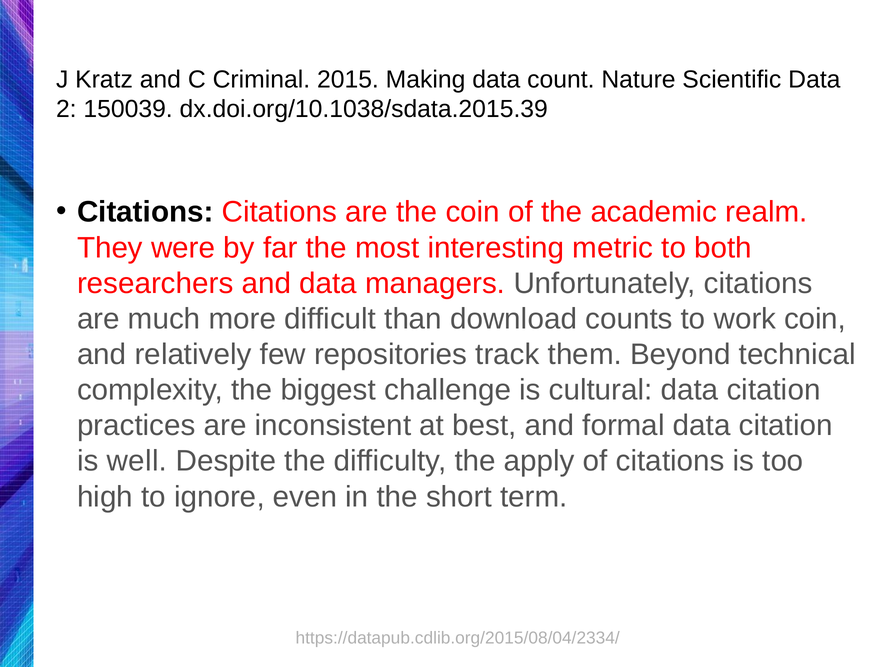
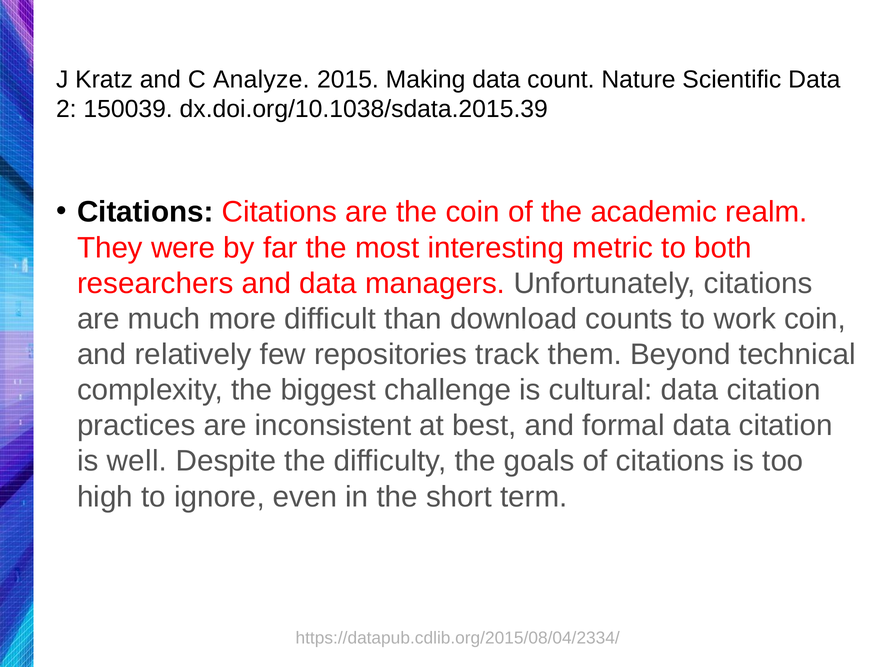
Criminal: Criminal -> Analyze
apply: apply -> goals
